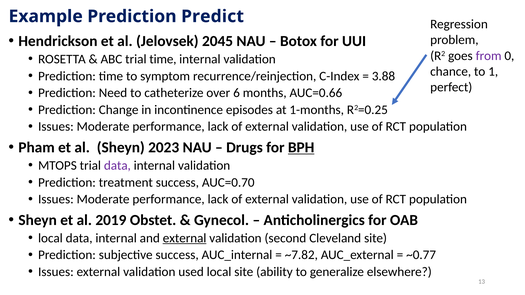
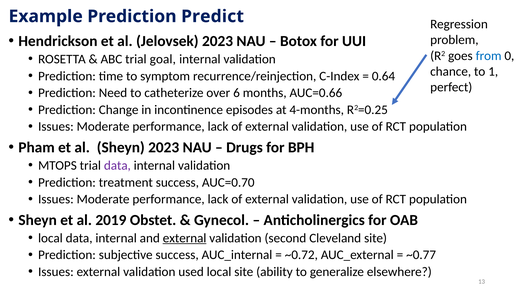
Jelovsek 2045: 2045 -> 2023
from colour: purple -> blue
trial time: time -> goal
3.88: 3.88 -> 0.64
1-months: 1-months -> 4-months
BPH underline: present -> none
~7.82: ~7.82 -> ~0.72
